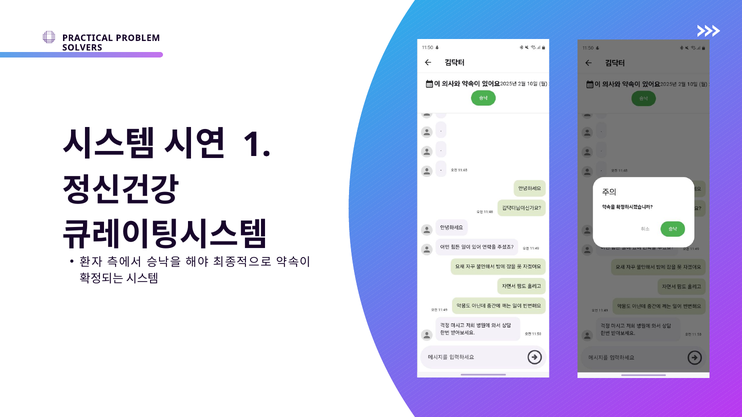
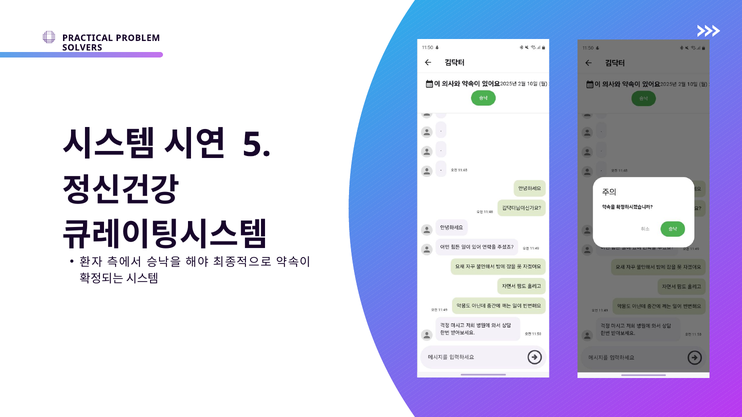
1: 1 -> 5
